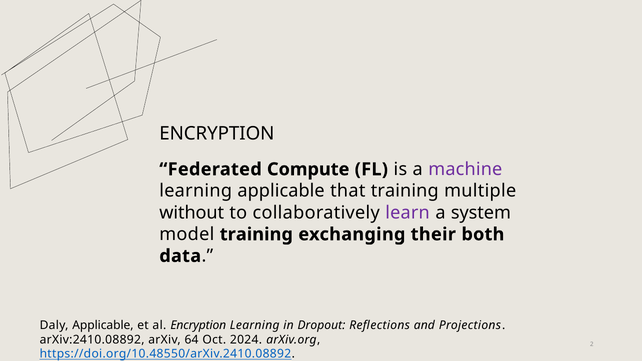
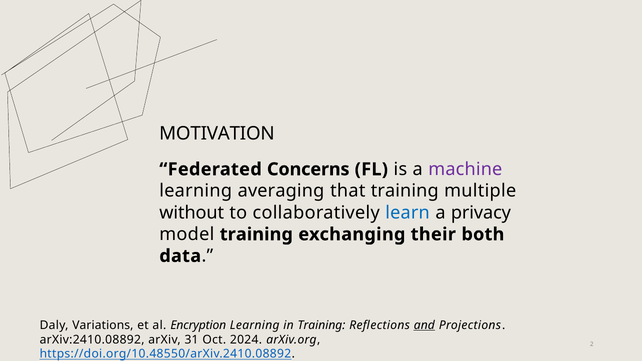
ENCRYPTION at (217, 134): ENCRYPTION -> MOTIVATION
Compute: Compute -> Concerns
learning applicable: applicable -> averaging
learn colour: purple -> blue
system: system -> privacy
Daly Applicable: Applicable -> Variations
in Dropout: Dropout -> Training
and underline: none -> present
64: 64 -> 31
